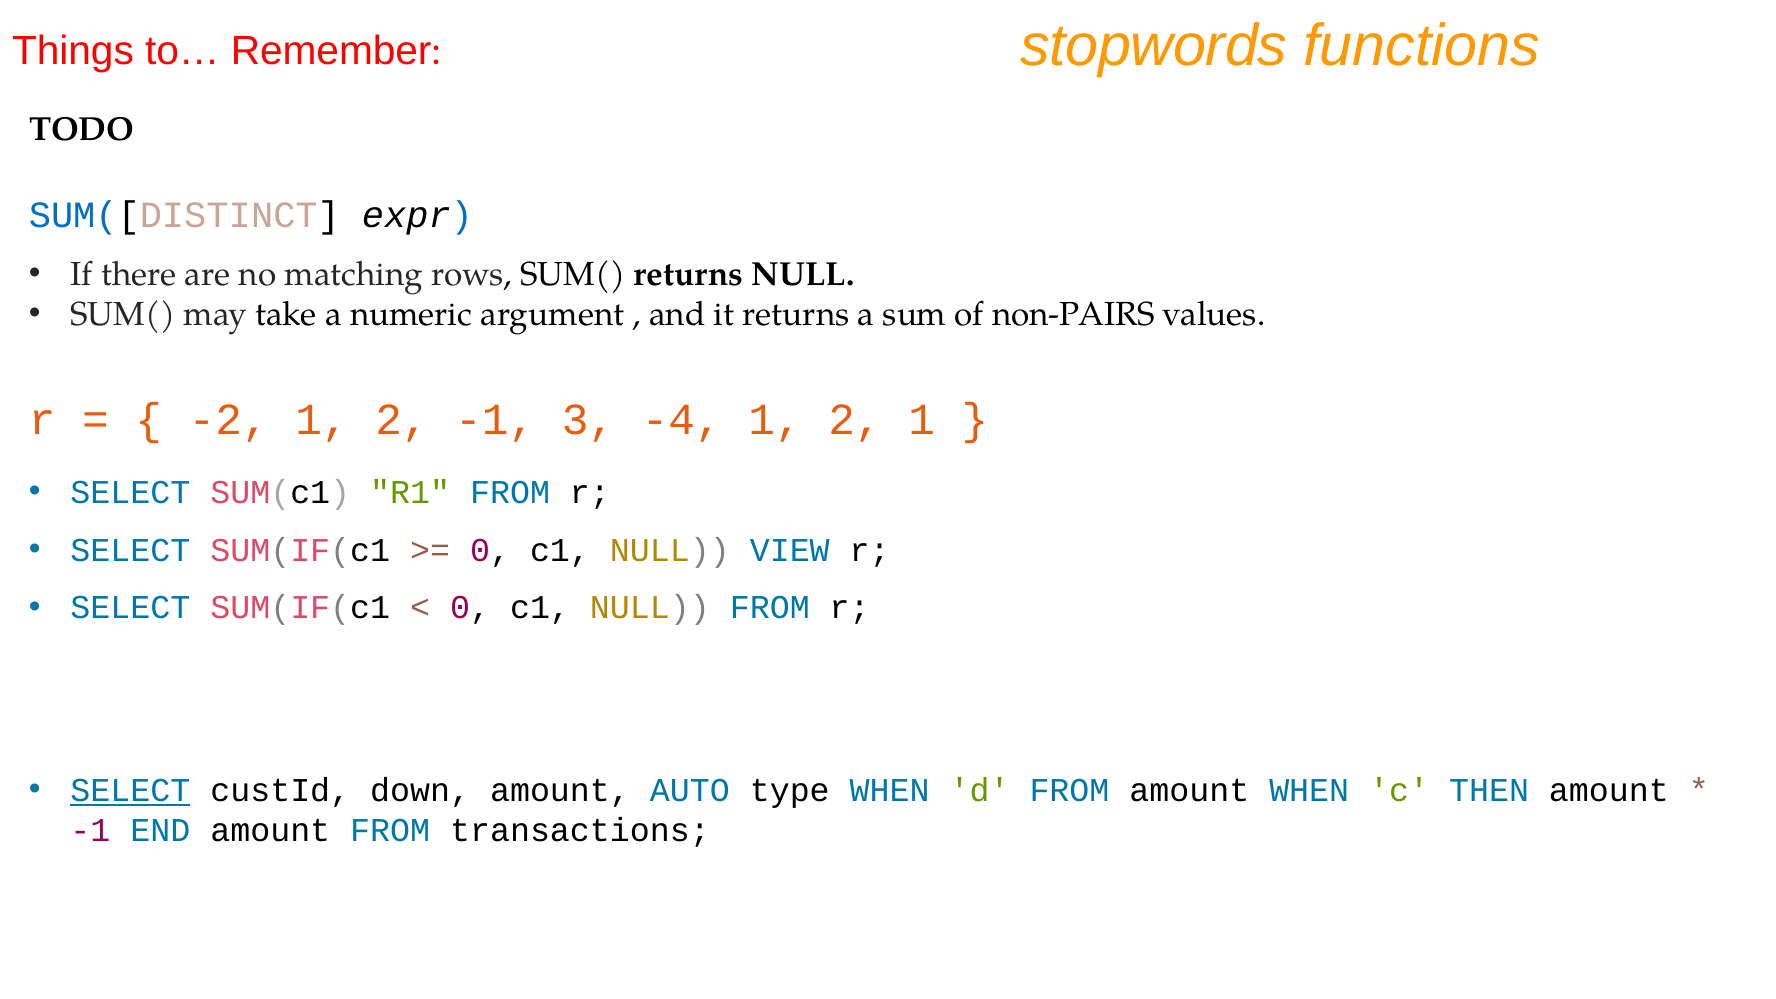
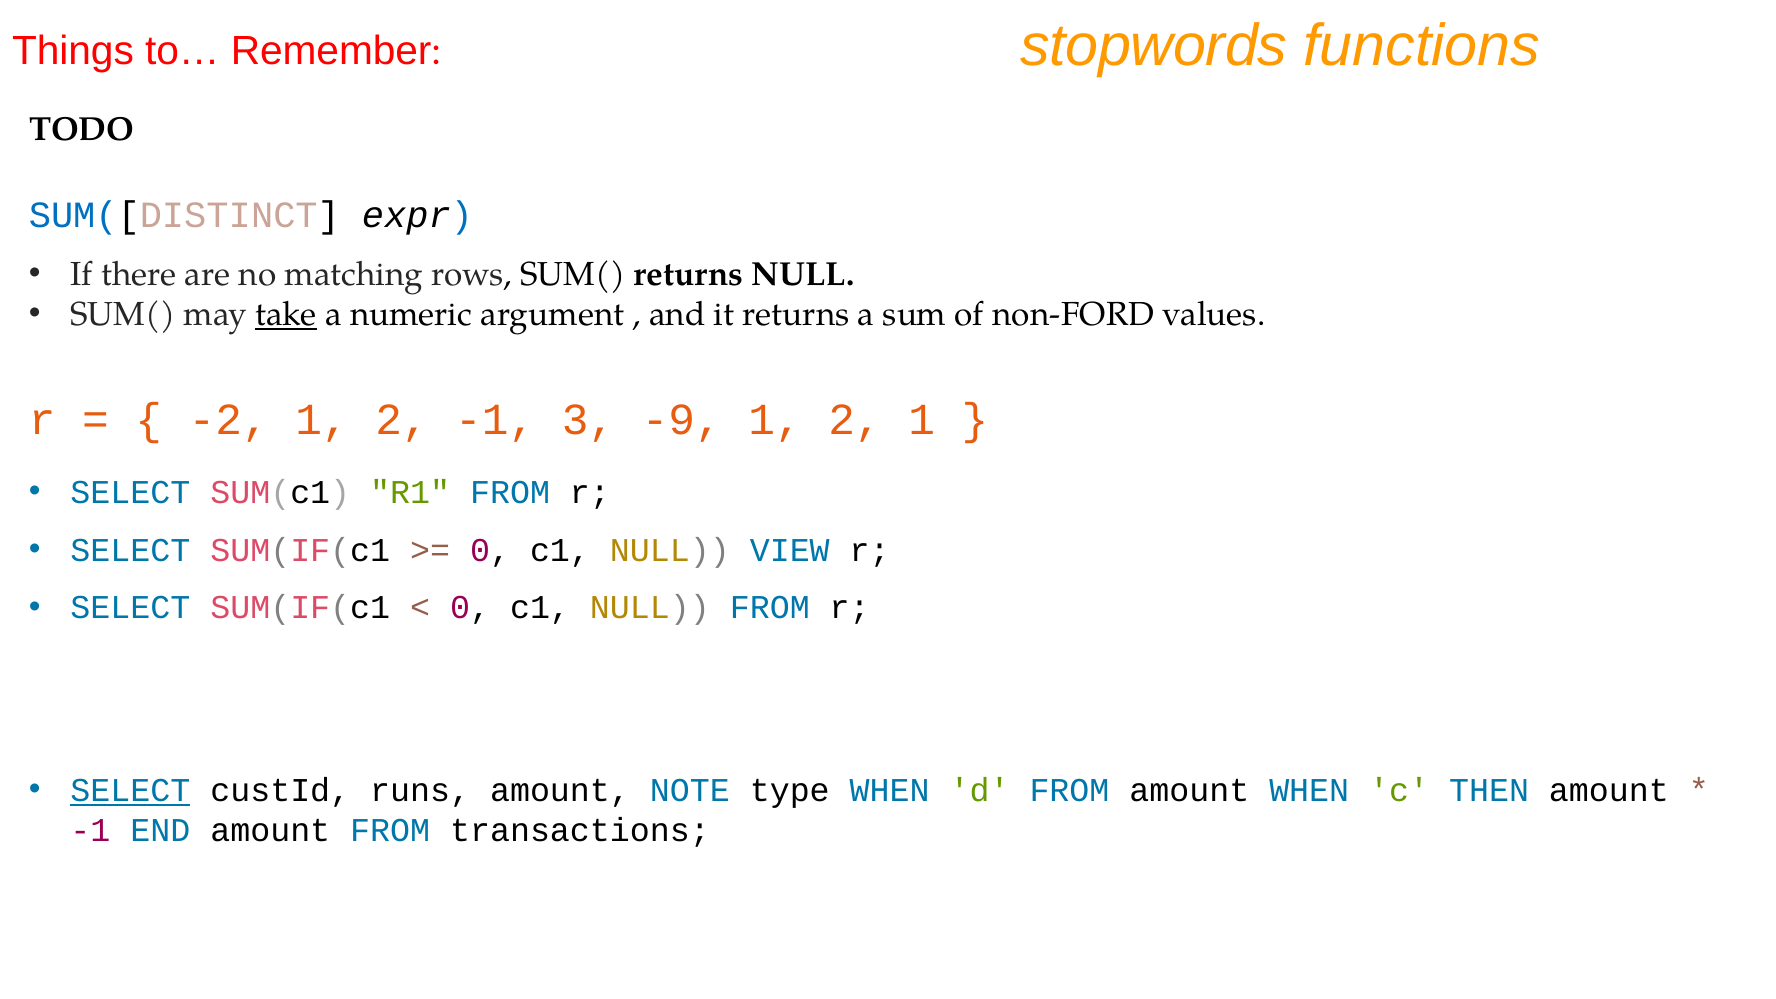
take underline: none -> present
non-PAIRS: non-PAIRS -> non-FORD
-4: -4 -> -9
down: down -> runs
AUTO: AUTO -> NOTE
